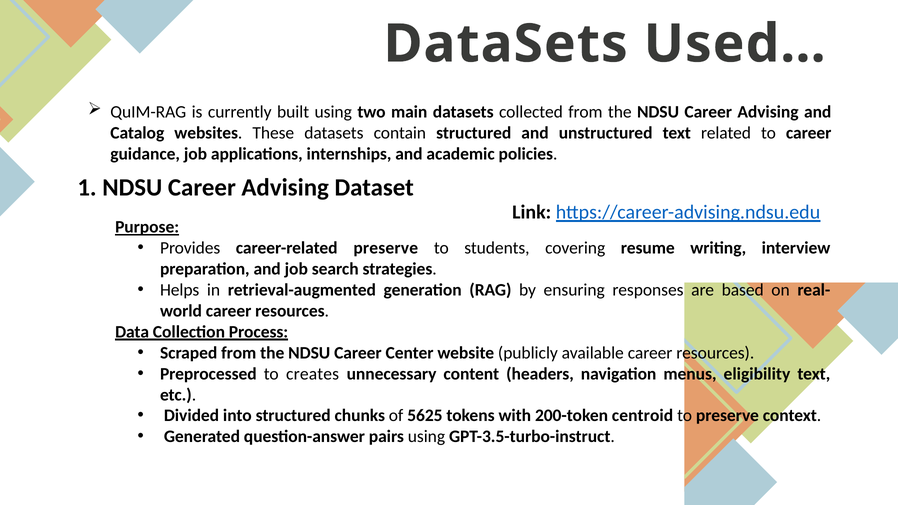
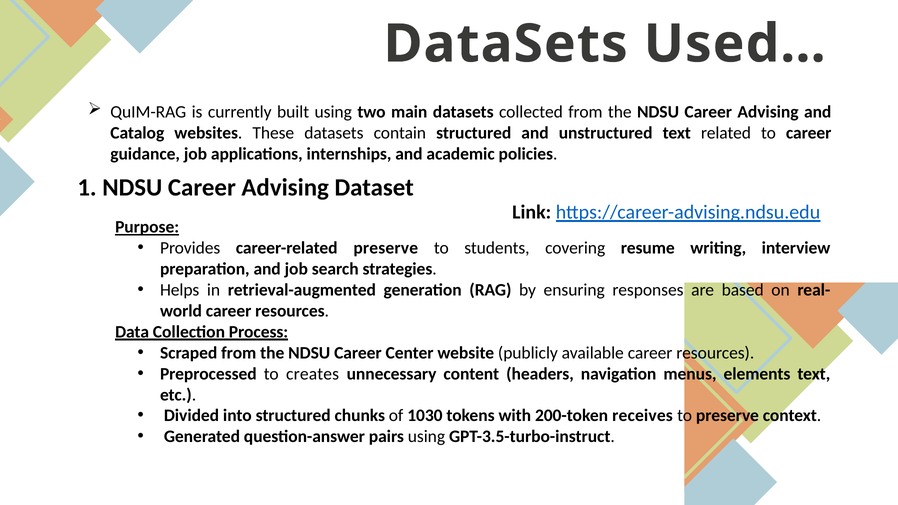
eligibility: eligibility -> elements
5625: 5625 -> 1030
centroid: centroid -> receives
